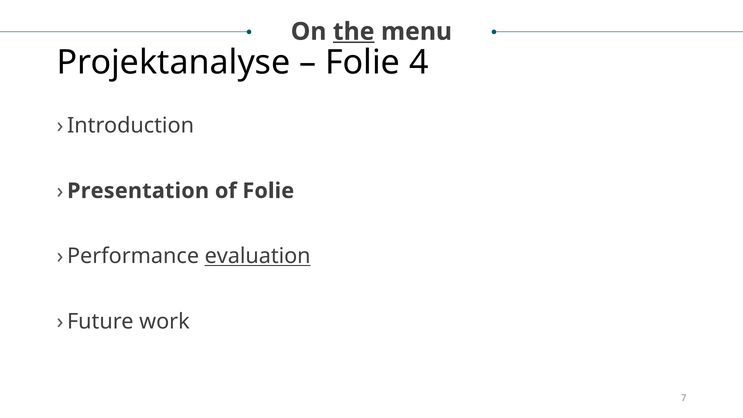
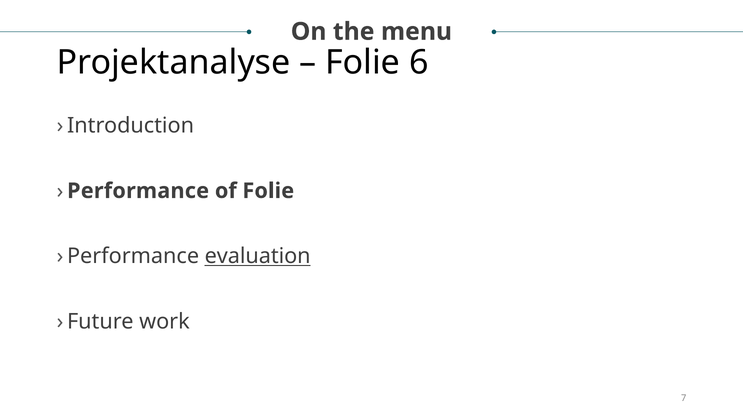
the underline: present -> none
4: 4 -> 6
Presentation: Presentation -> Performance
